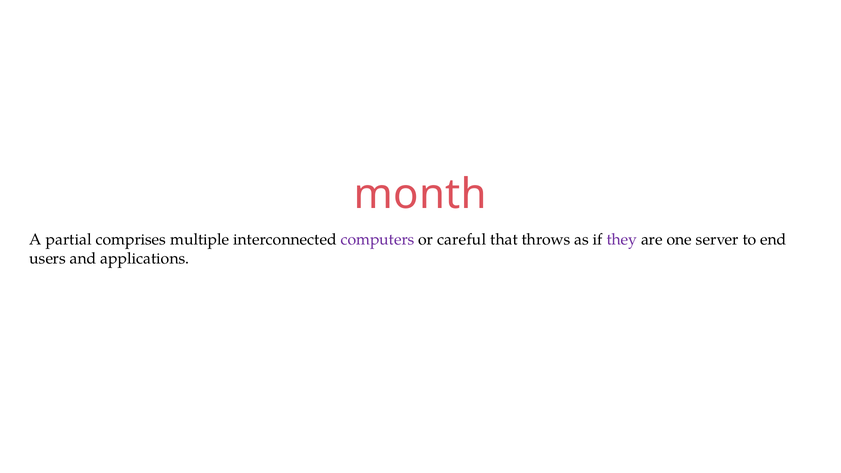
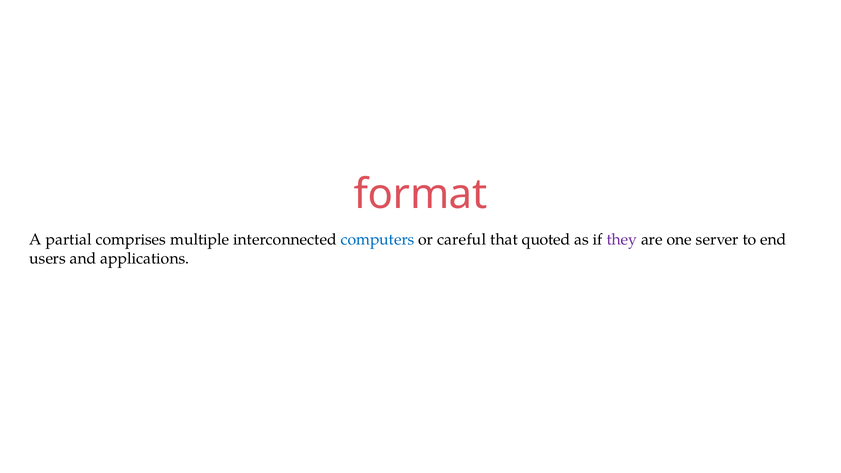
month: month -> format
computers colour: purple -> blue
throws: throws -> quoted
